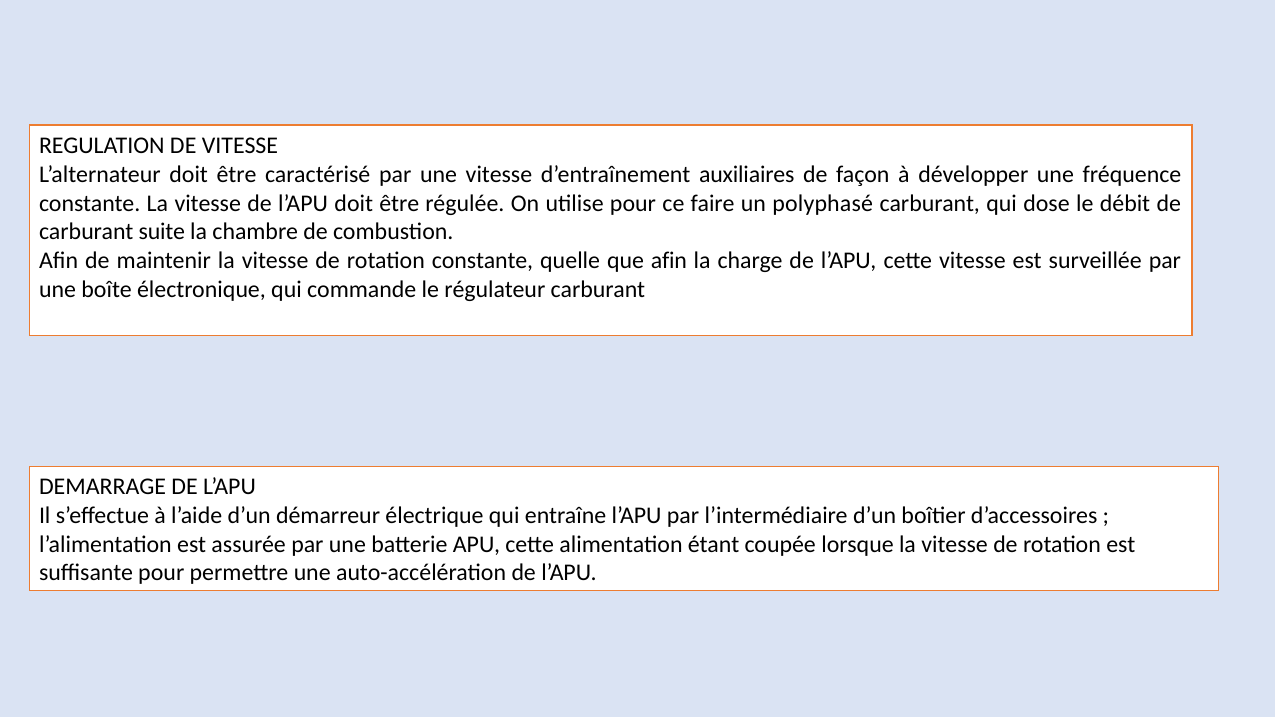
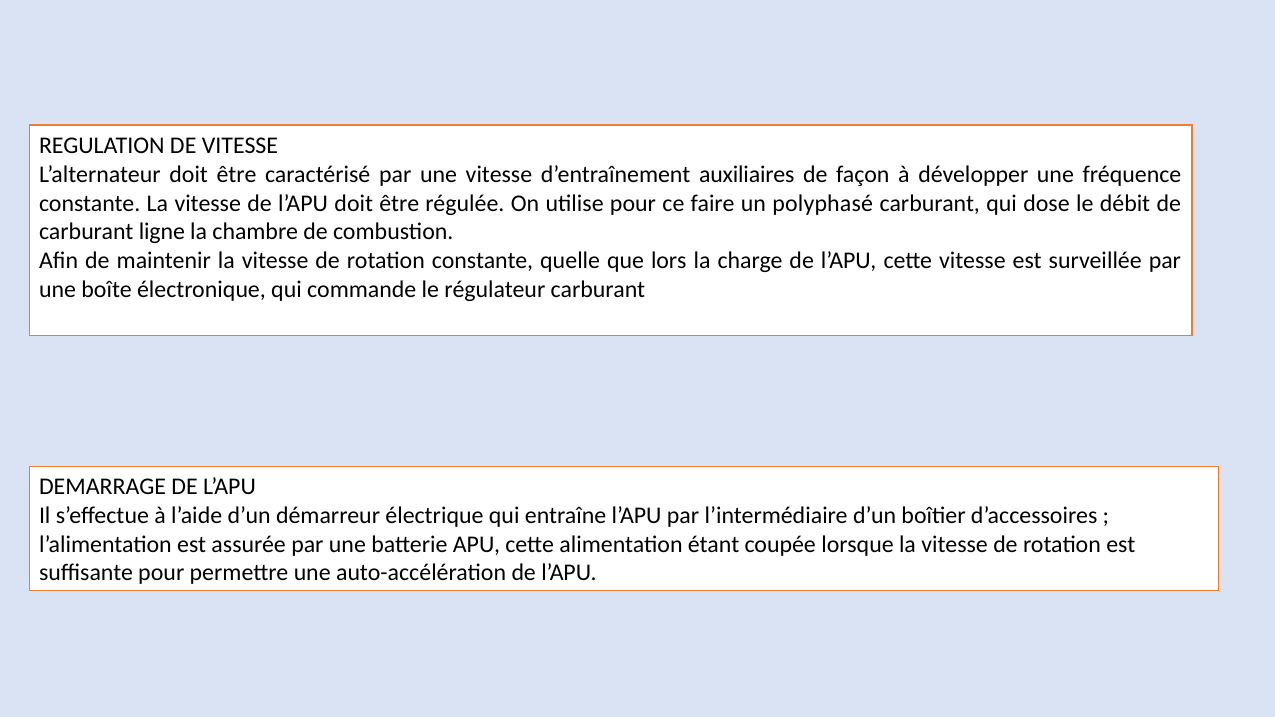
suite: suite -> ligne
que afin: afin -> lors
